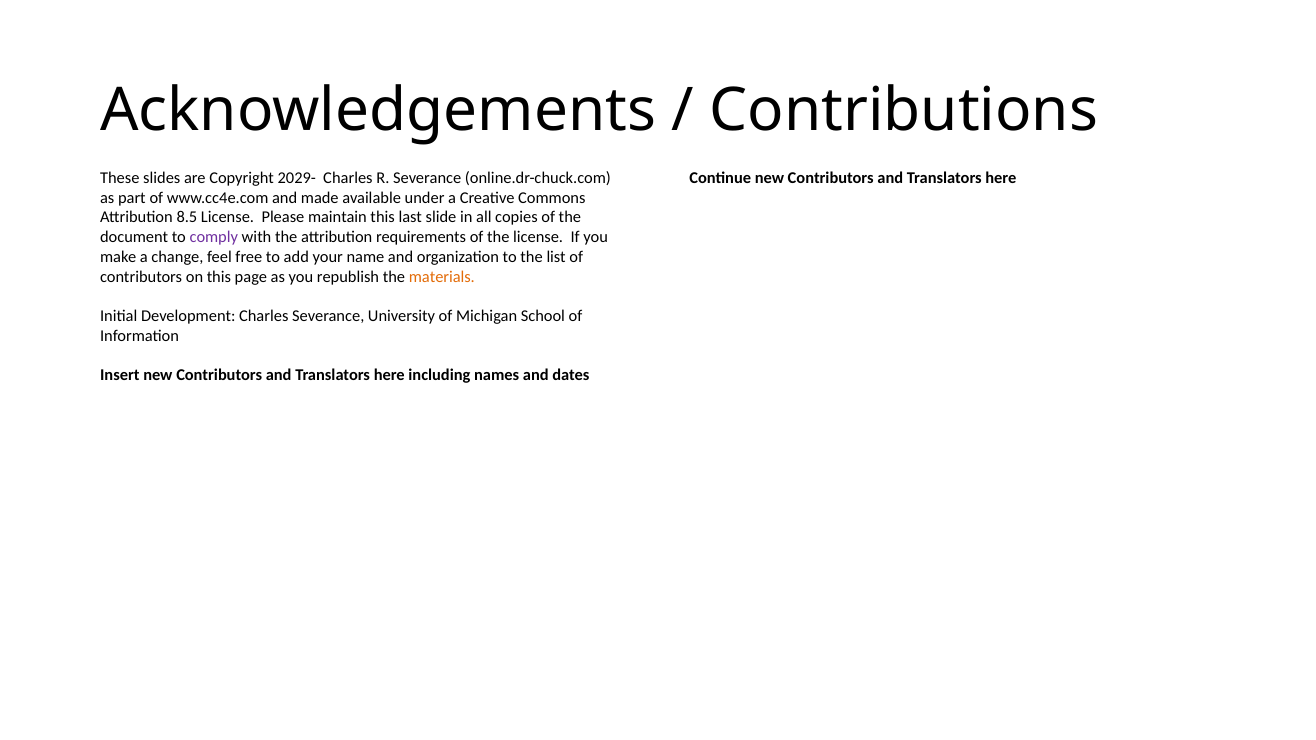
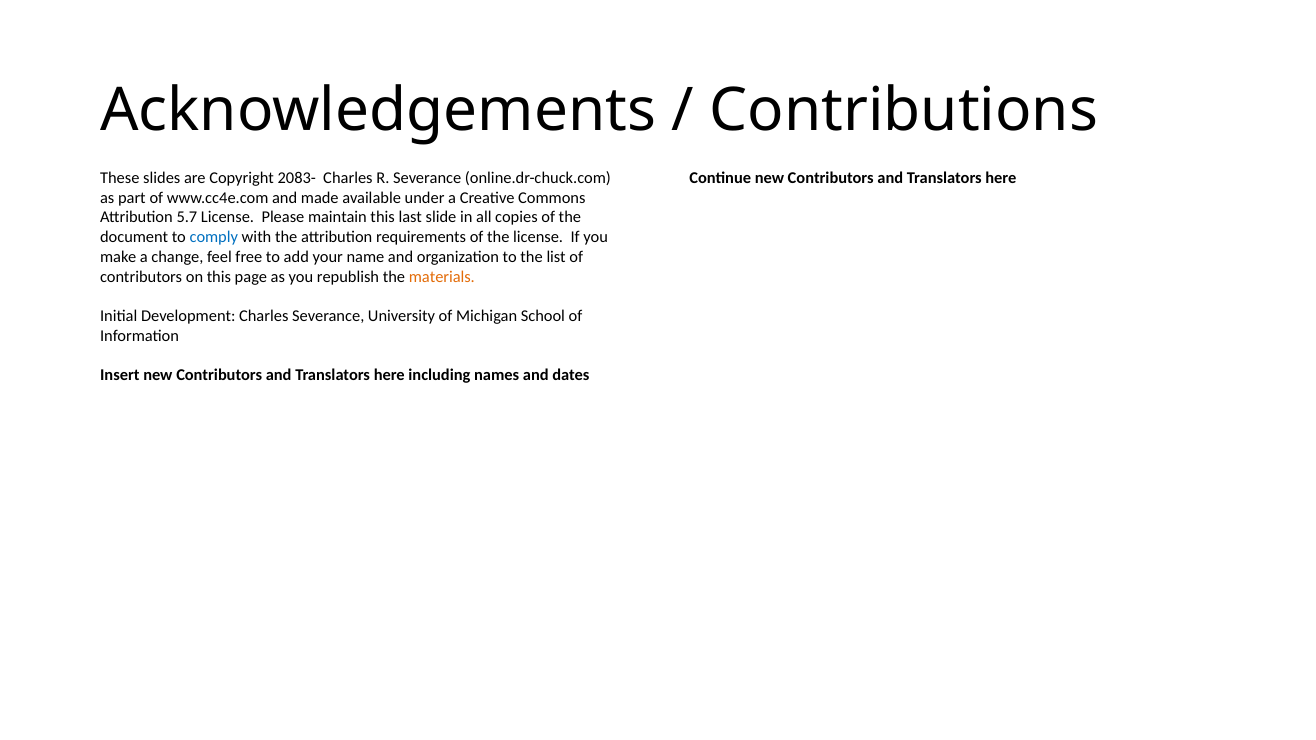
2029-: 2029- -> 2083-
8.5: 8.5 -> 5.7
comply colour: purple -> blue
